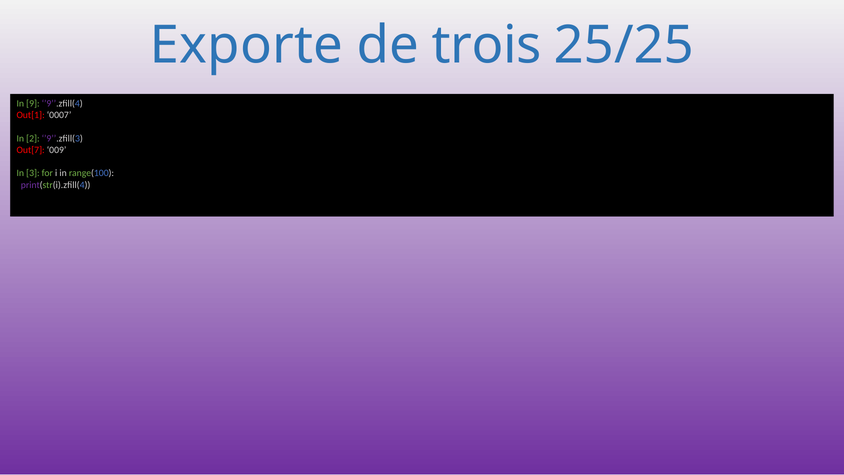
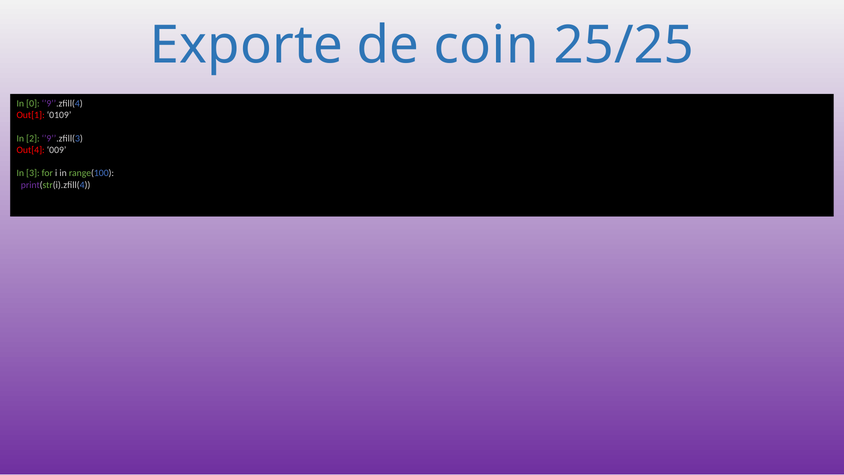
trois: trois -> coin
9: 9 -> 0
0007: 0007 -> 0109
Out[7: Out[7 -> Out[4
